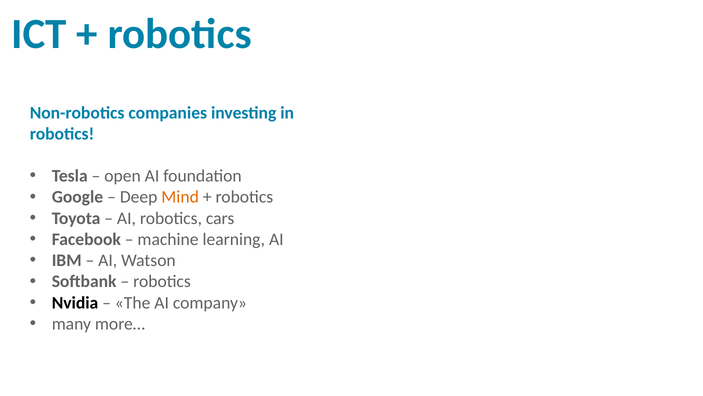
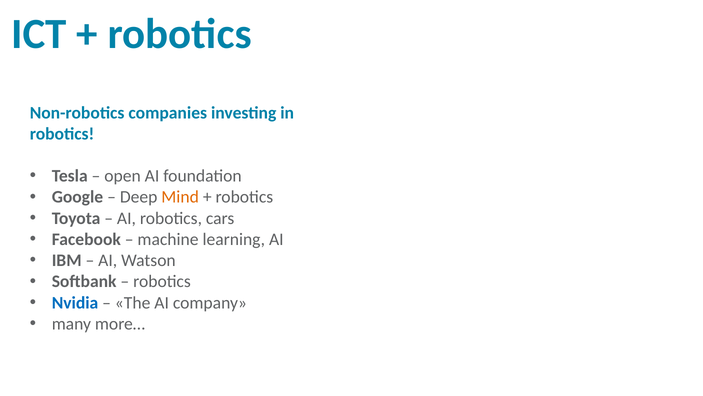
Nvidia colour: black -> blue
